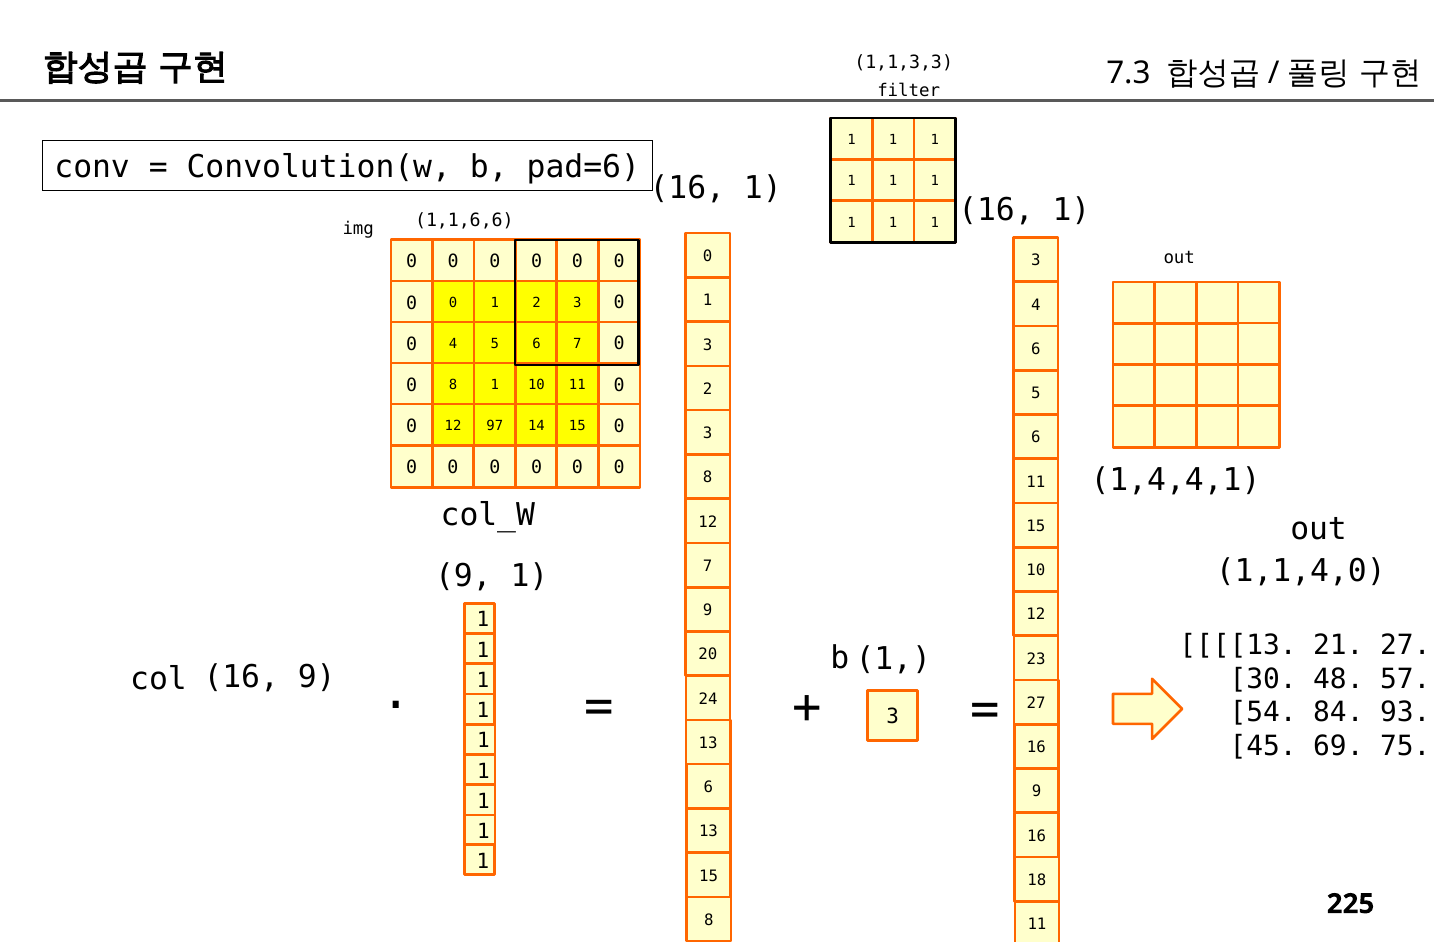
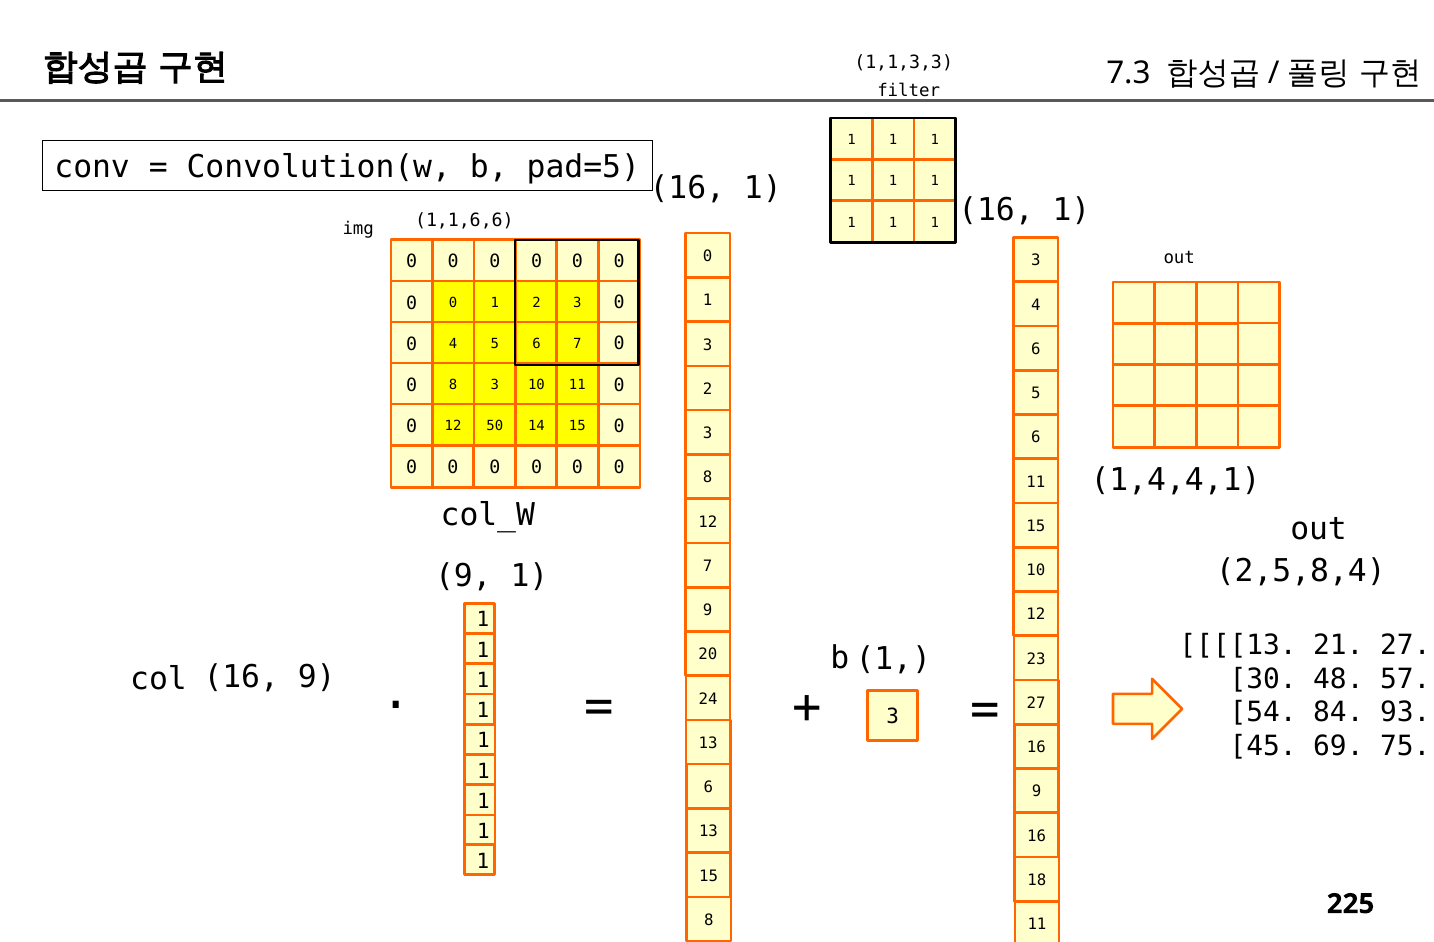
pad=6: pad=6 -> pad=5
1 at (495, 385): 1 -> 3
97: 97 -> 50
1,1,4,0: 1,1,4,0 -> 2,5,8,4
